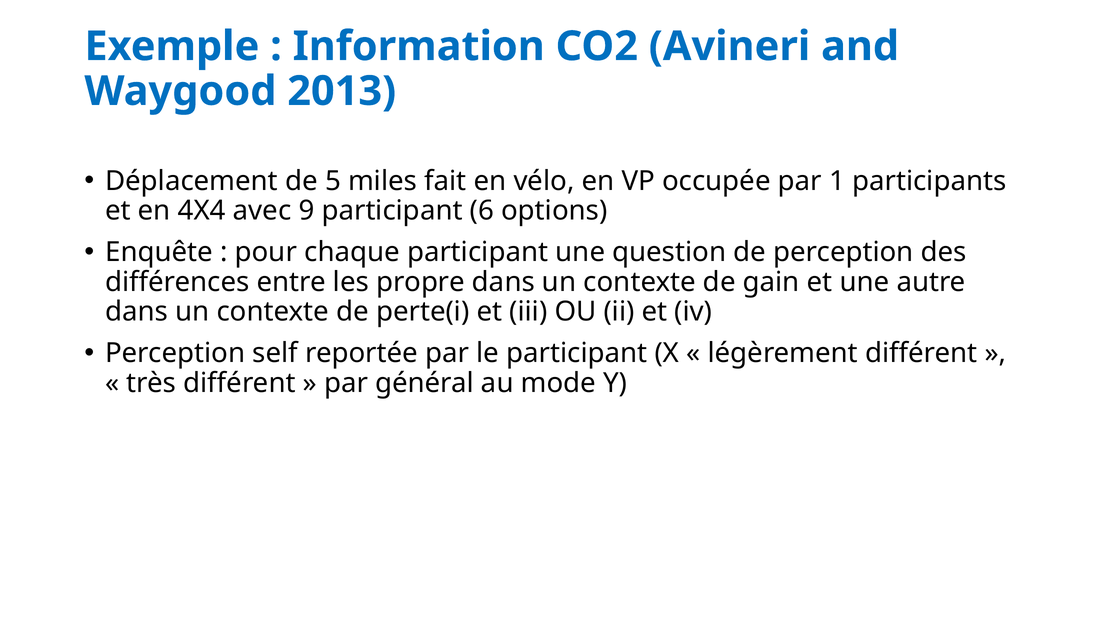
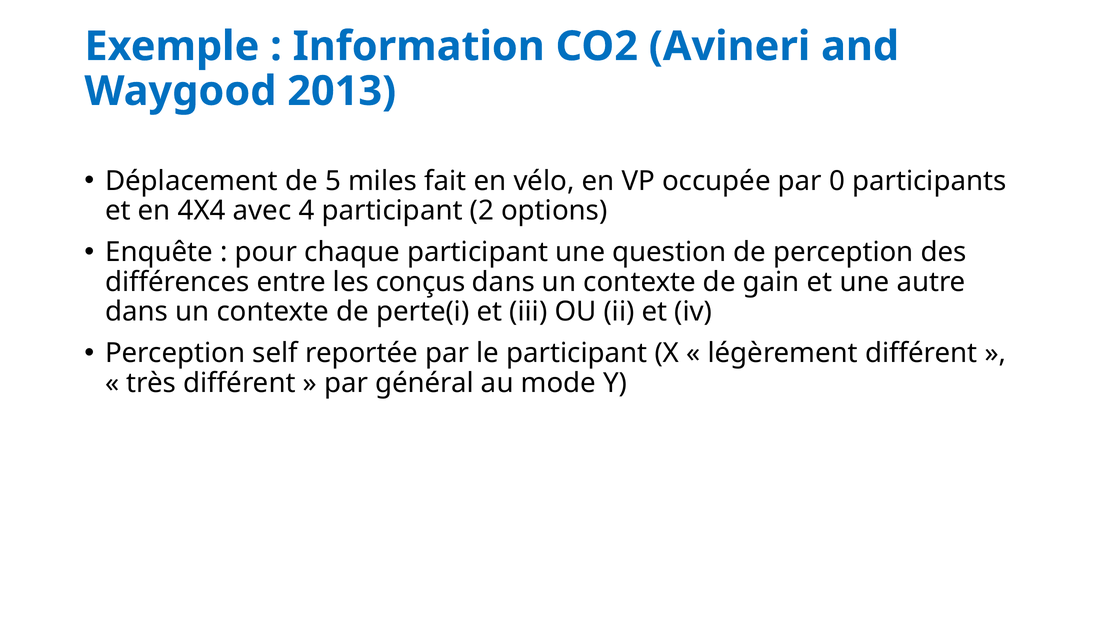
1: 1 -> 0
9: 9 -> 4
6: 6 -> 2
propre: propre -> conçus
